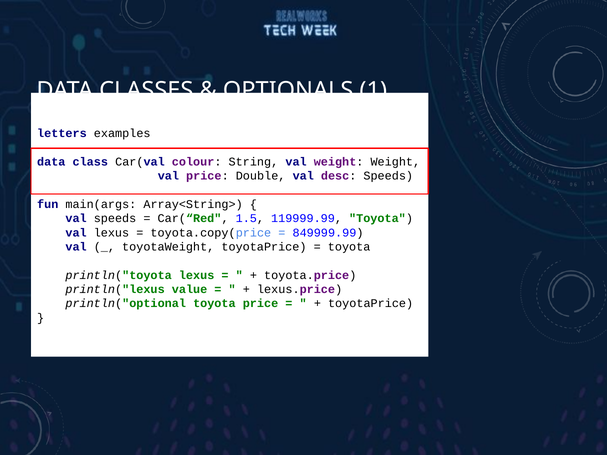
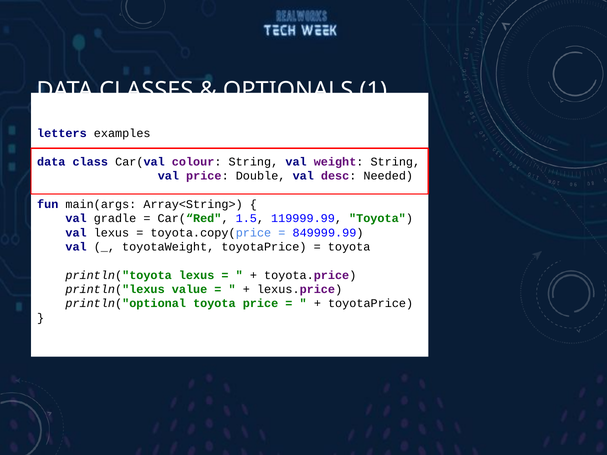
weight Weight: Weight -> String
desc Speeds: Speeds -> Needed
val speeds: speeds -> gradle
